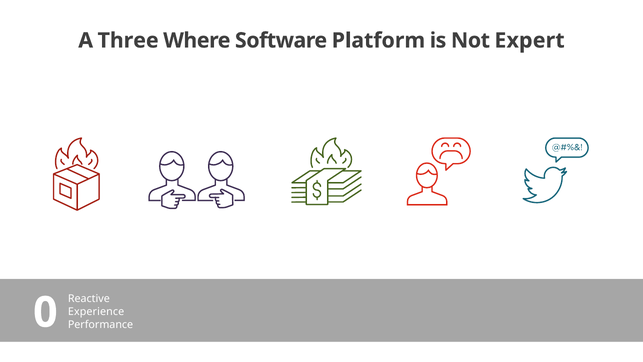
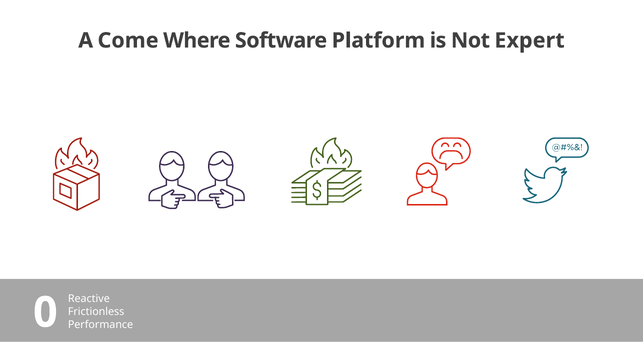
Three: Three -> Come
Experience: Experience -> Frictionless
